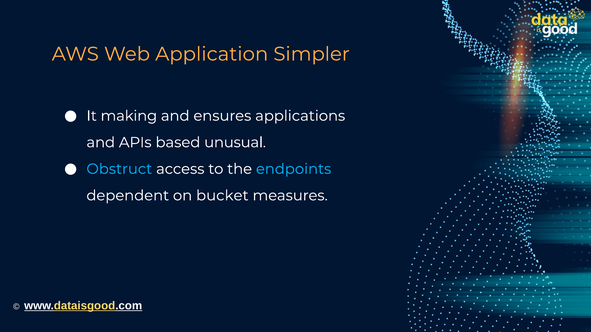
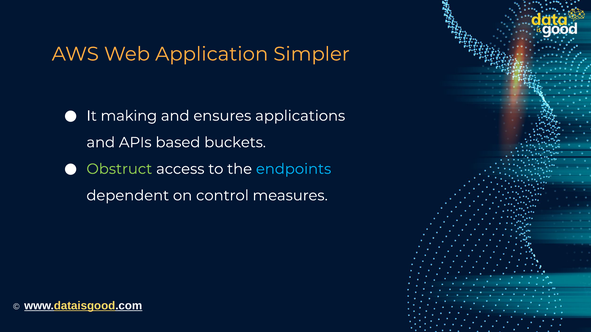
unusual: unusual -> buckets
Obstruct colour: light blue -> light green
bucket: bucket -> control
